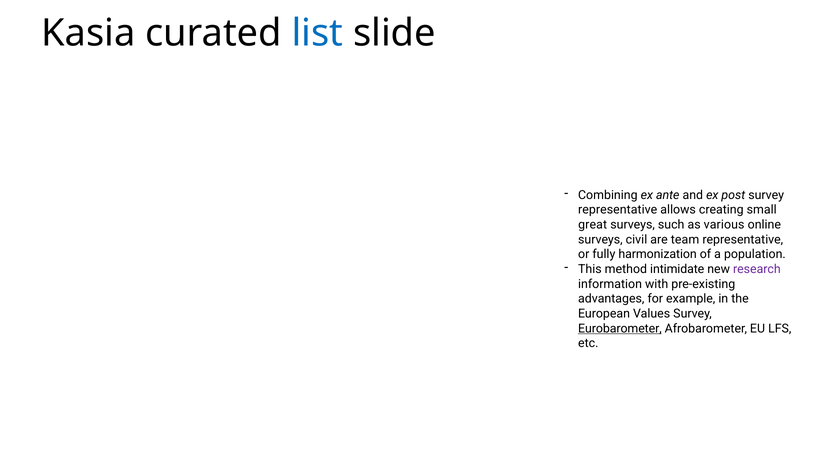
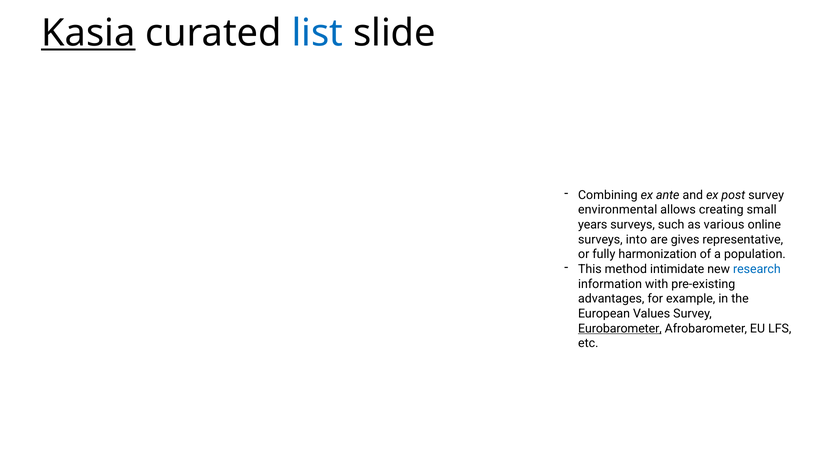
Kasia underline: none -> present
representative at (618, 210): representative -> environmental
great: great -> years
civil: civil -> into
team: team -> gives
research colour: purple -> blue
